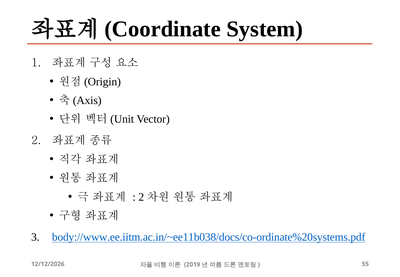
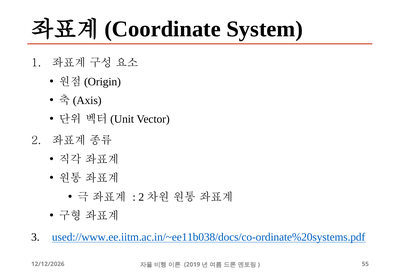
body://www.ee.iitm.ac.in/~ee11b038/docs/co-ordinate%20systems.pdf: body://www.ee.iitm.ac.in/~ee11b038/docs/co-ordinate%20systems.pdf -> used://www.ee.iitm.ac.in/~ee11b038/docs/co-ordinate%20systems.pdf
